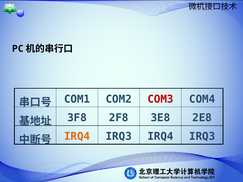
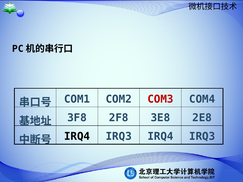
IRQ4 at (77, 137) colour: orange -> black
